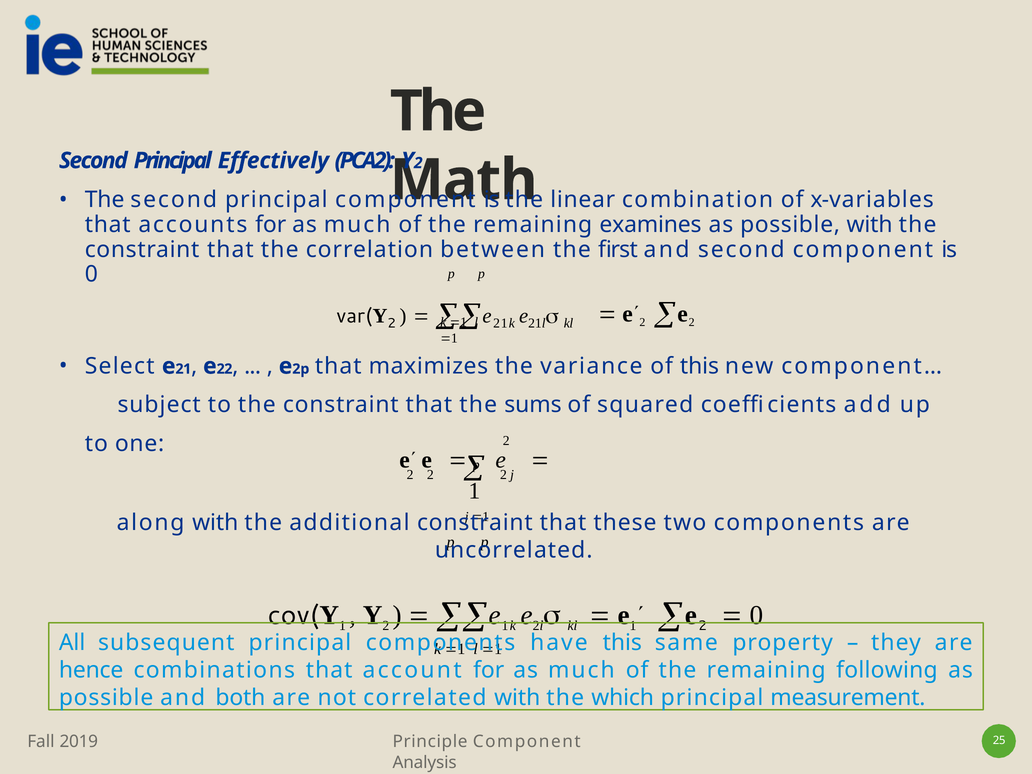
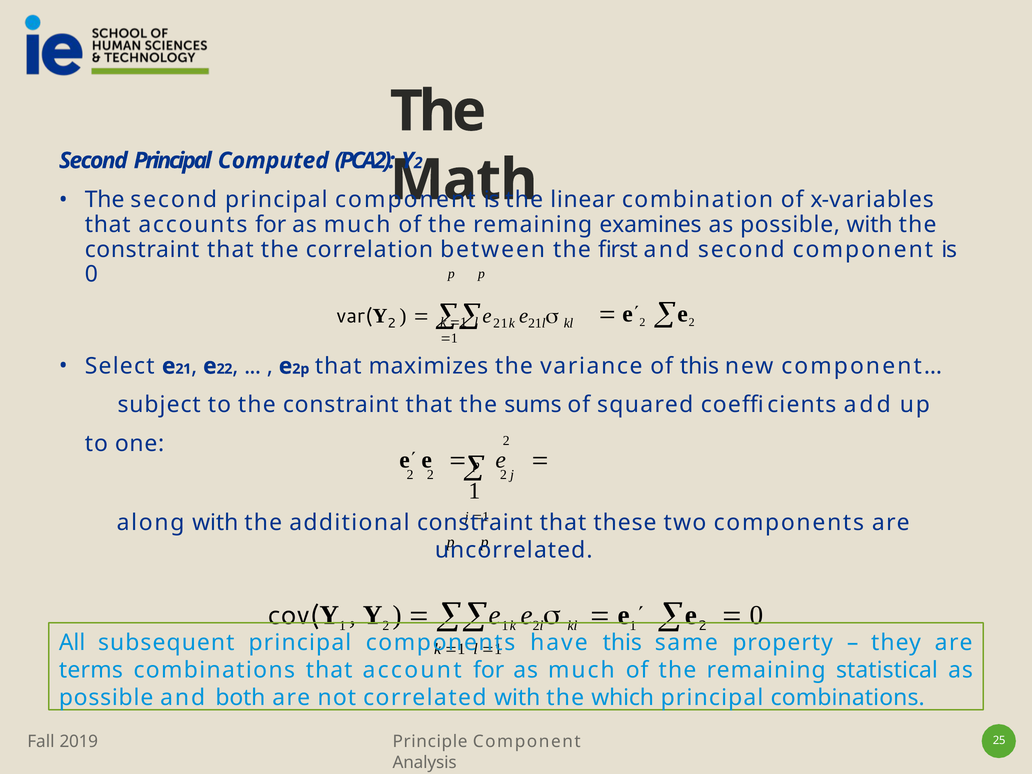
Effectively: Effectively -> Computed
hence: hence -> terms
following: following -> statistical
principal measurement: measurement -> combinations
